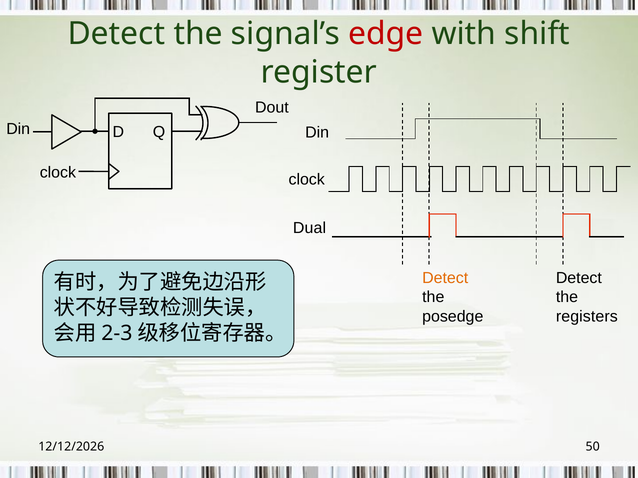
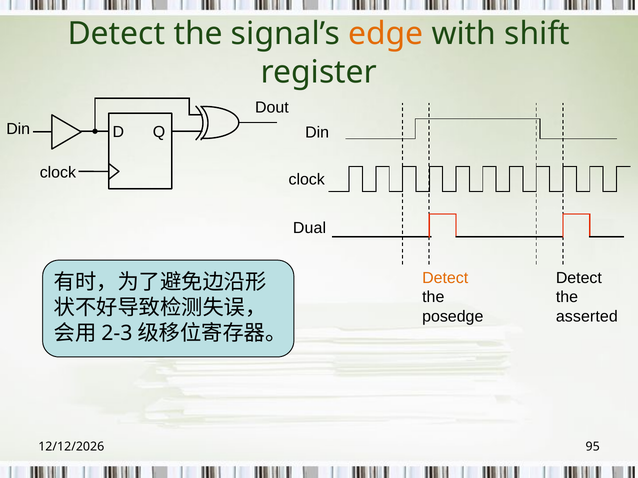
edge colour: red -> orange
registers: registers -> asserted
50: 50 -> 95
